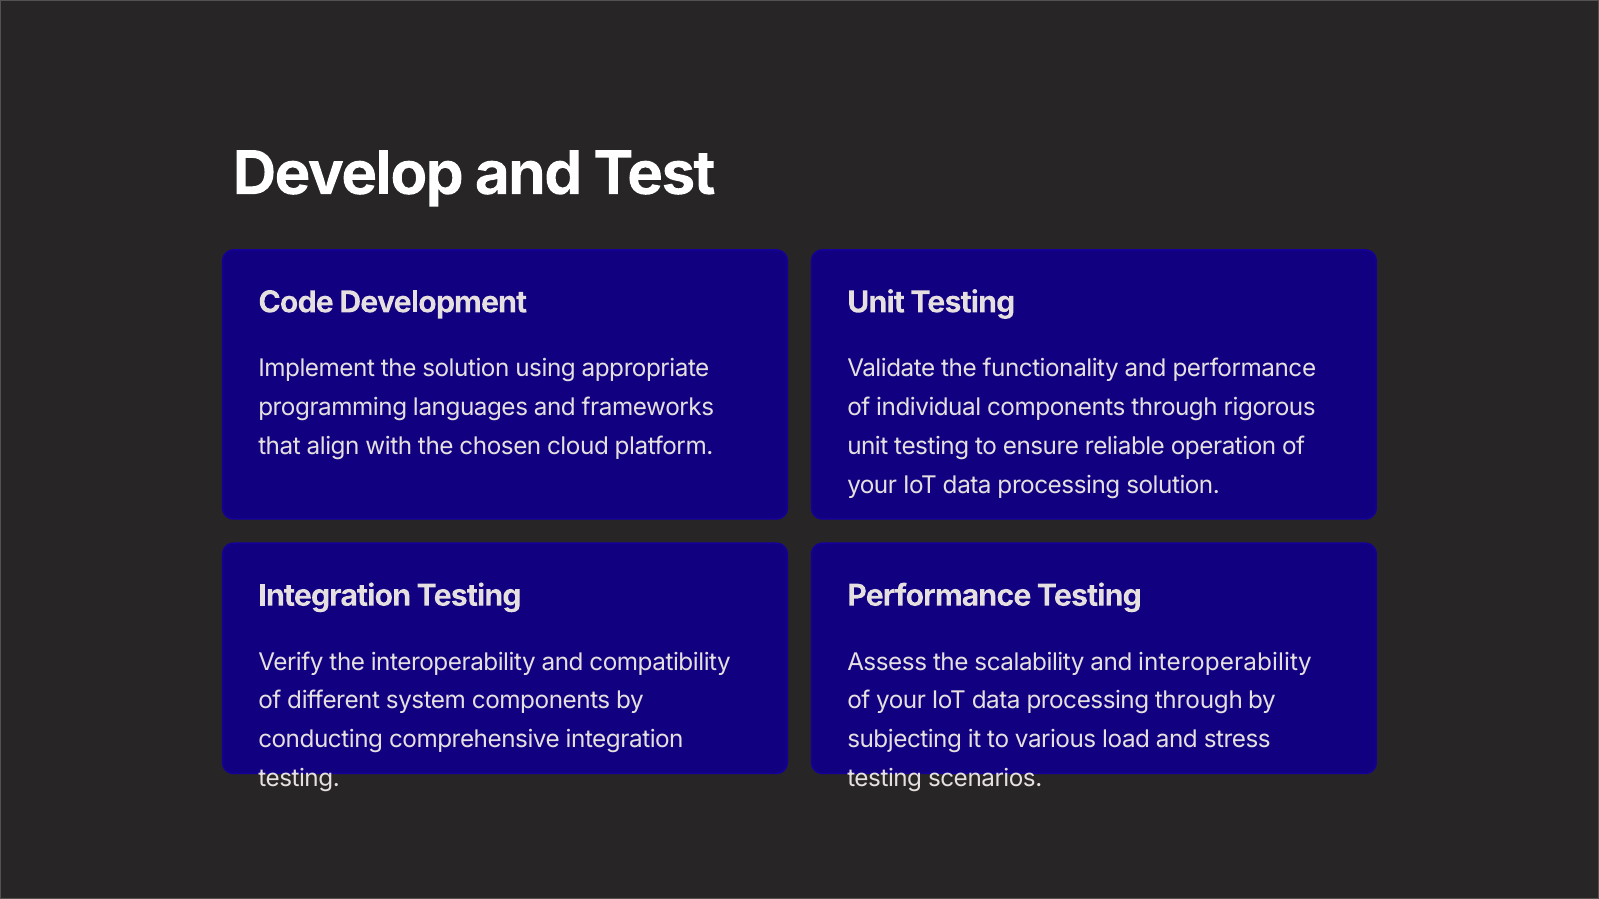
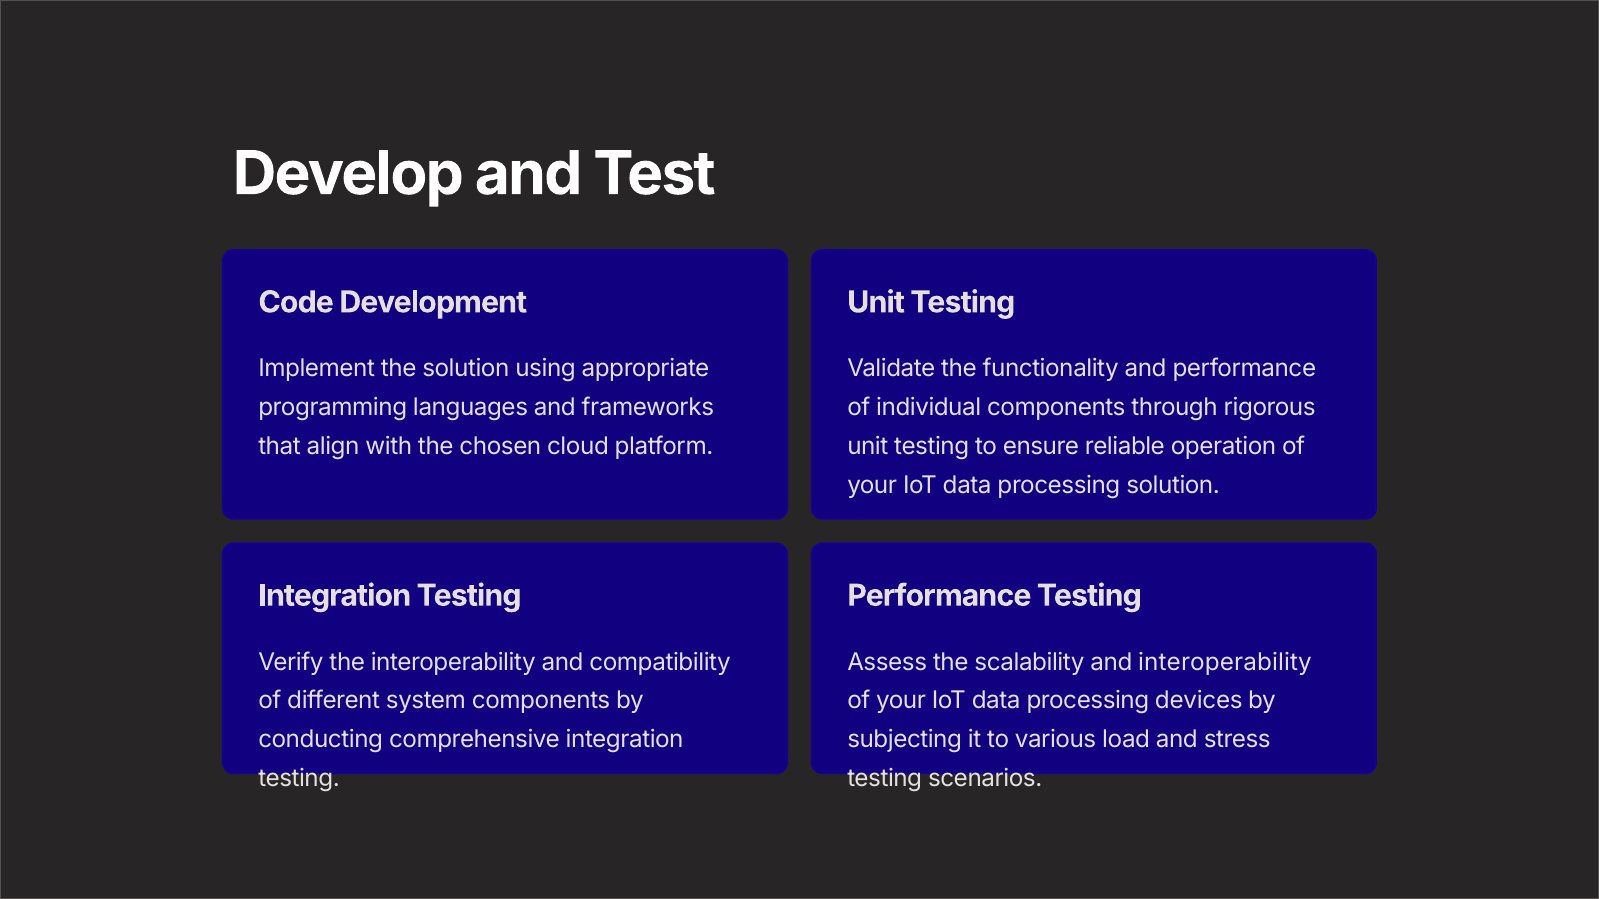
processing through: through -> devices
